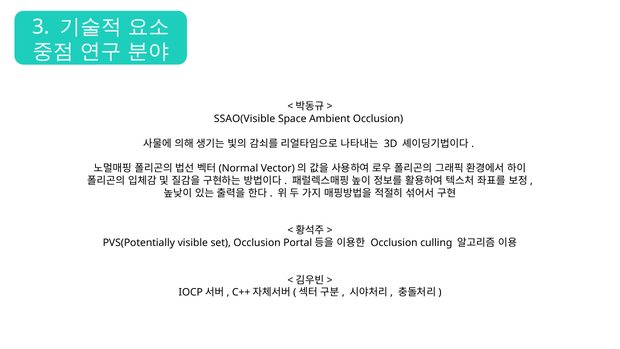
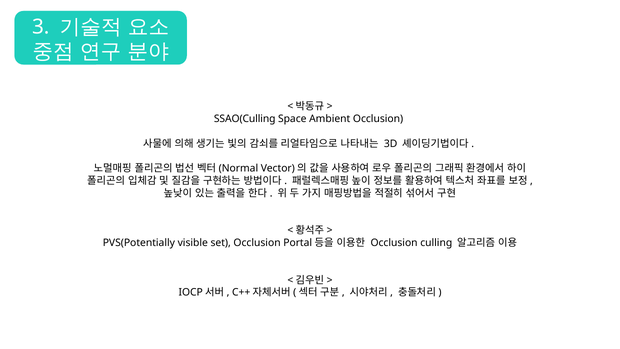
SSAO(Visible: SSAO(Visible -> SSAO(Culling
